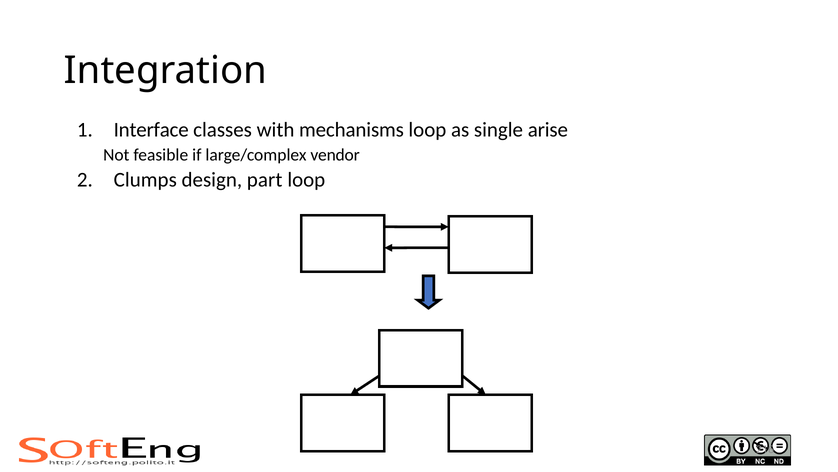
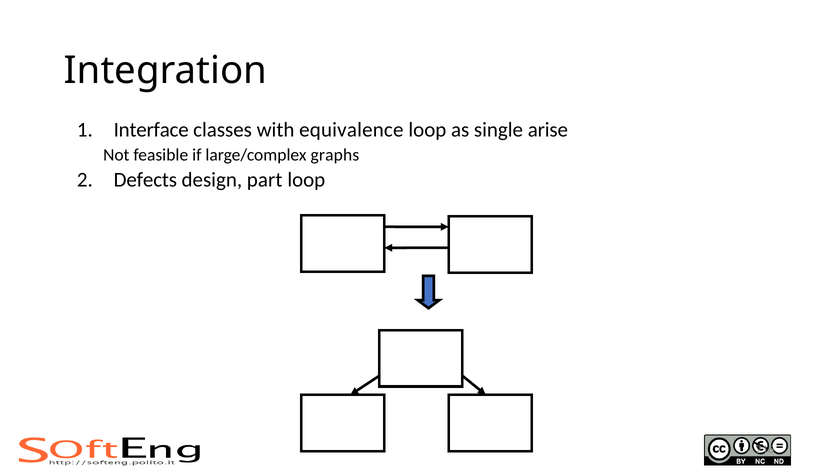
mechanisms: mechanisms -> equivalence
vendor: vendor -> graphs
Clumps: Clumps -> Defects
